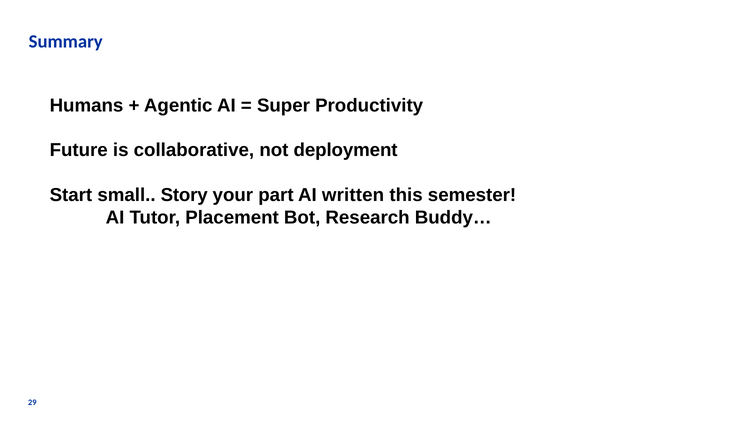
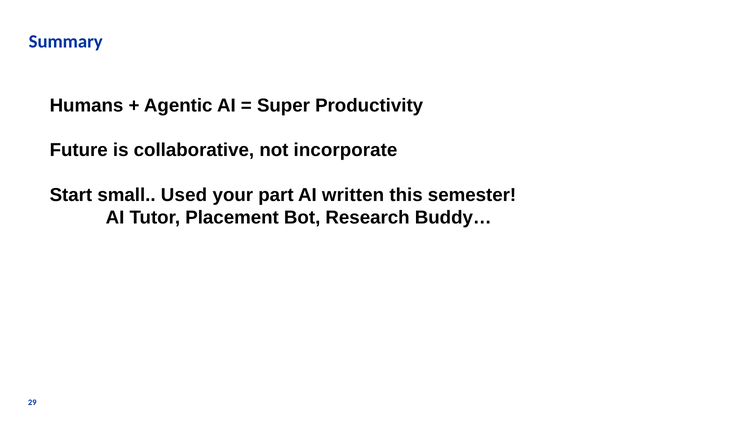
deployment: deployment -> incorporate
Story: Story -> Used
